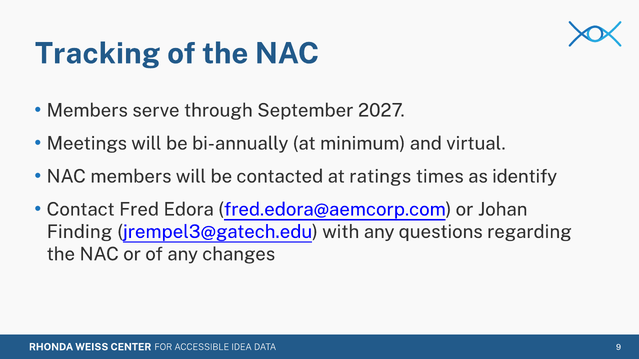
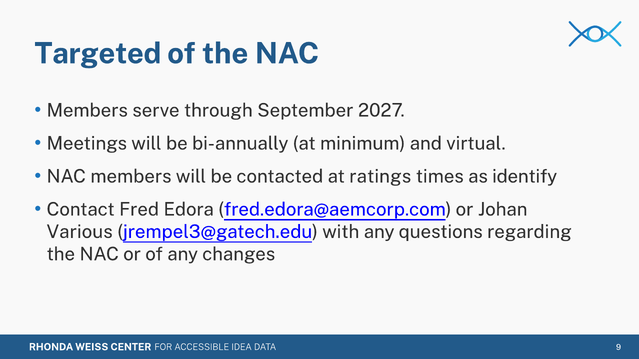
Tracking: Tracking -> Targeted
Finding: Finding -> Various
